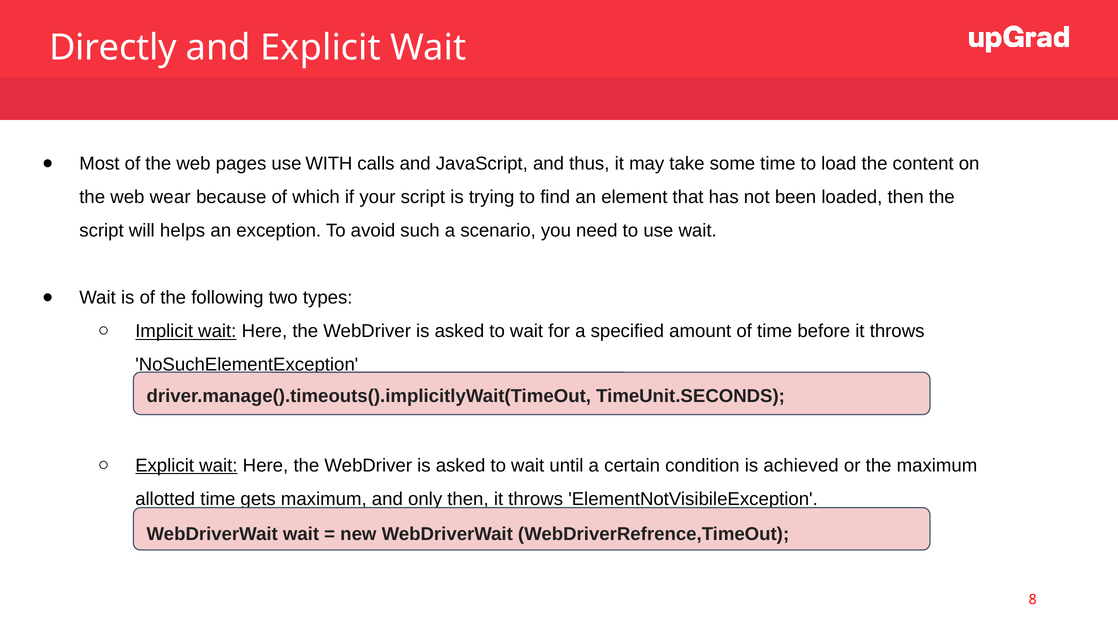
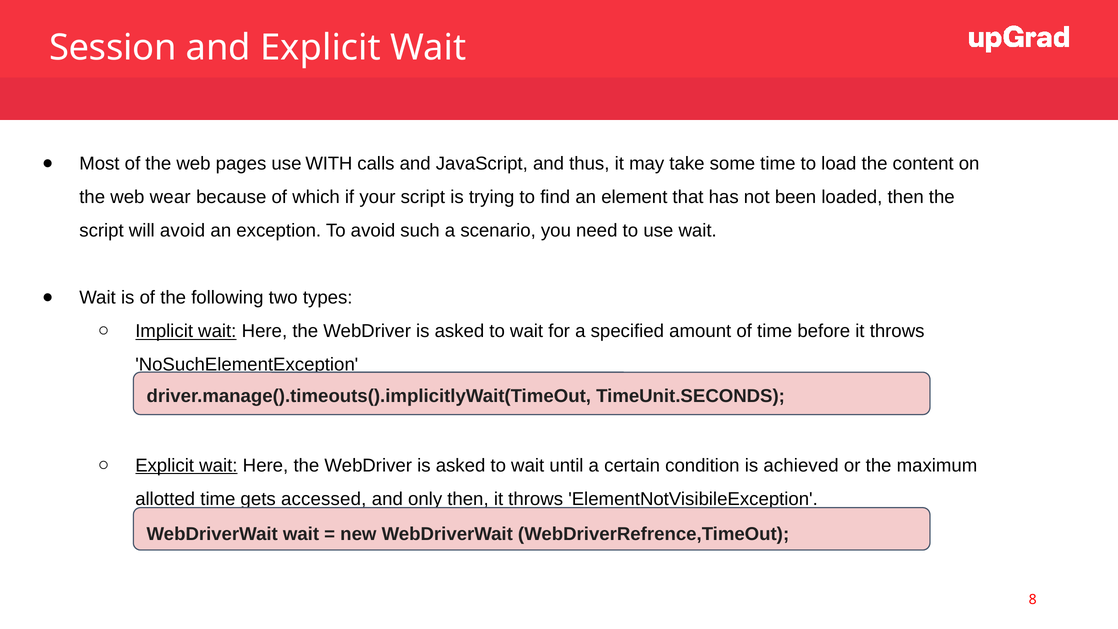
Directly: Directly -> Session
will helps: helps -> avoid
gets maximum: maximum -> accessed
